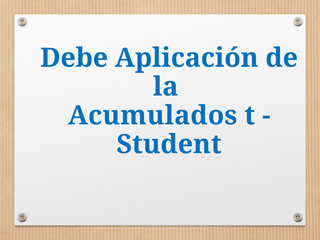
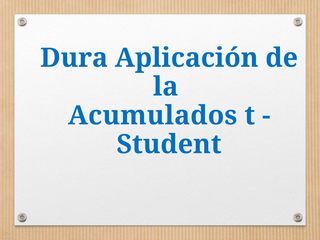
Debe: Debe -> Dura
